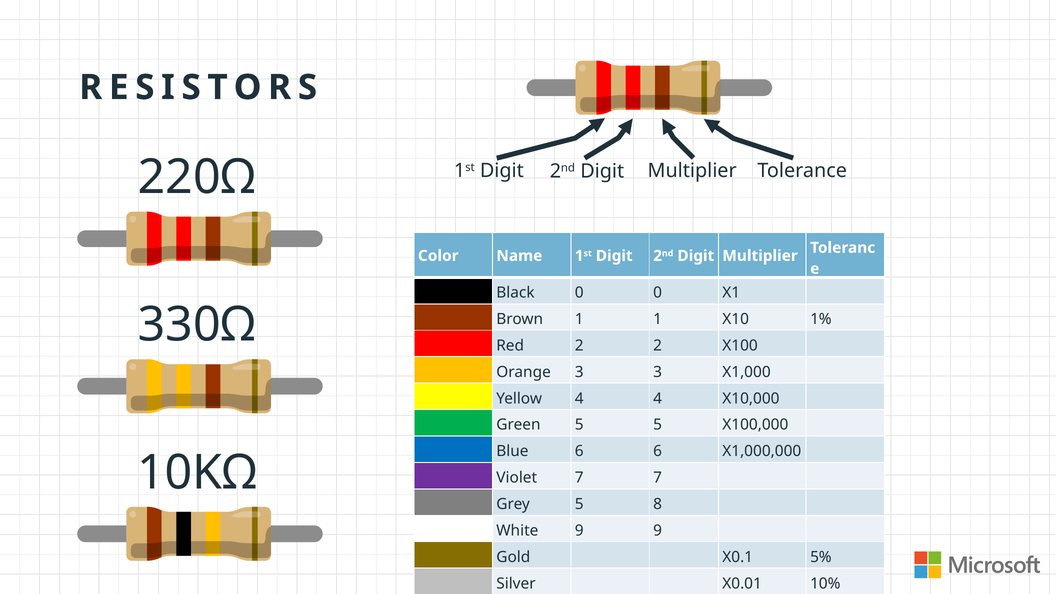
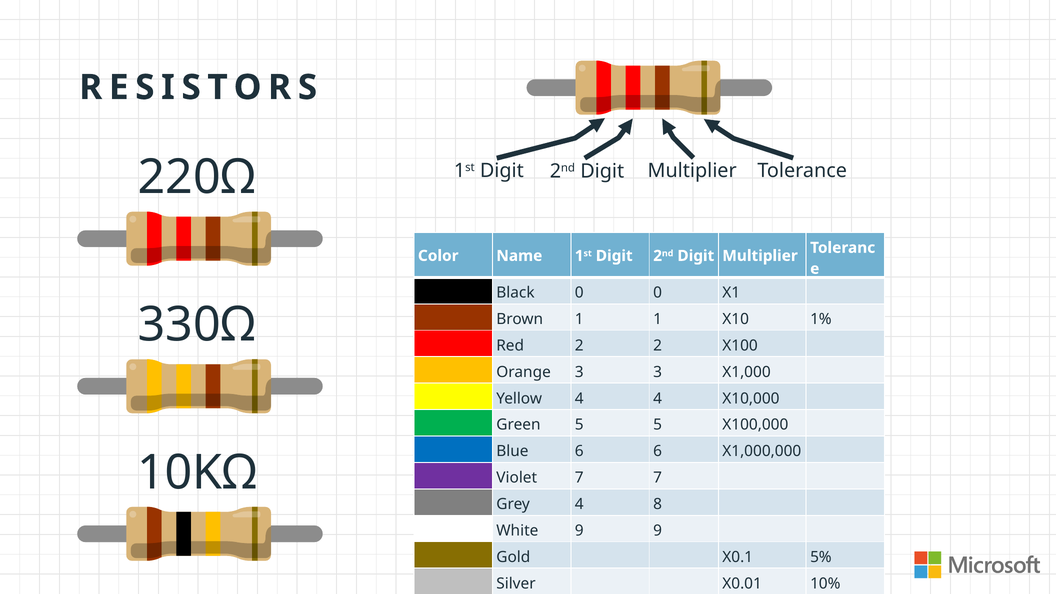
Grey 5: 5 -> 4
